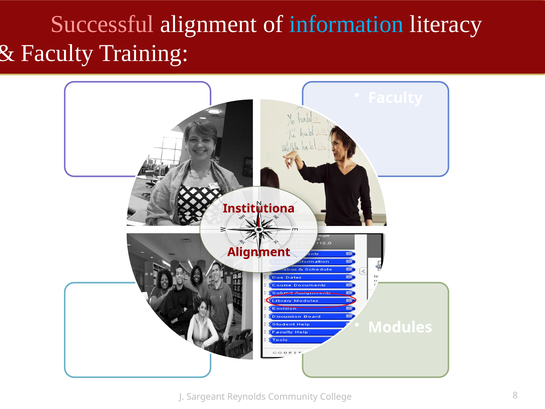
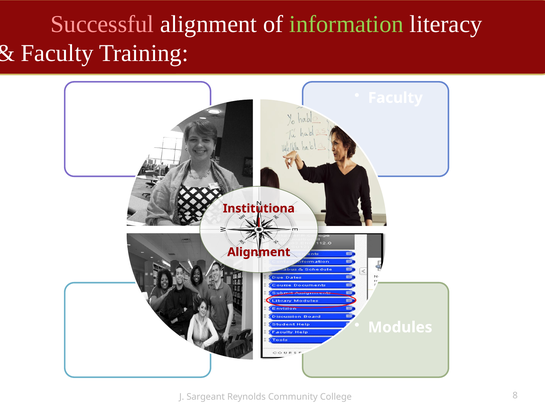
information colour: light blue -> light green
